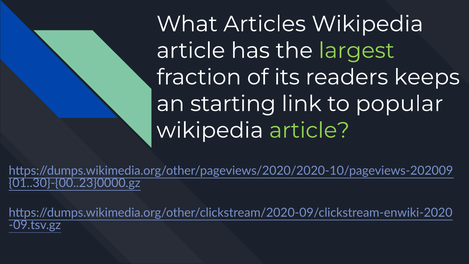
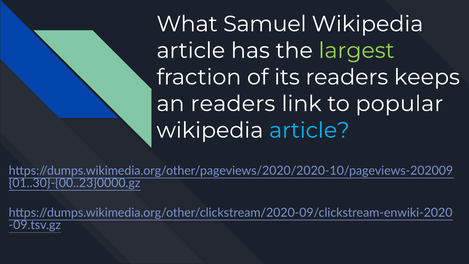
Articles: Articles -> Samuel
an starting: starting -> readers
article at (309, 130) colour: light green -> light blue
